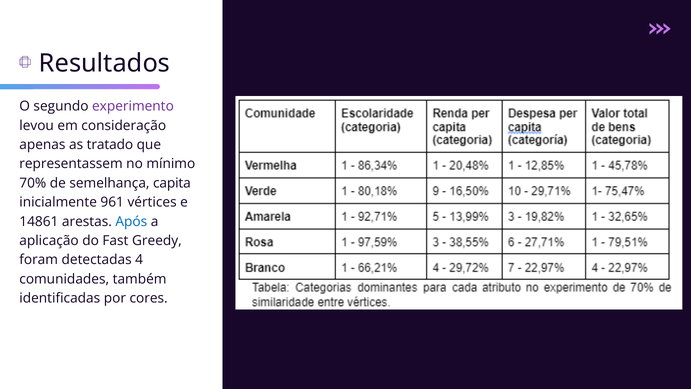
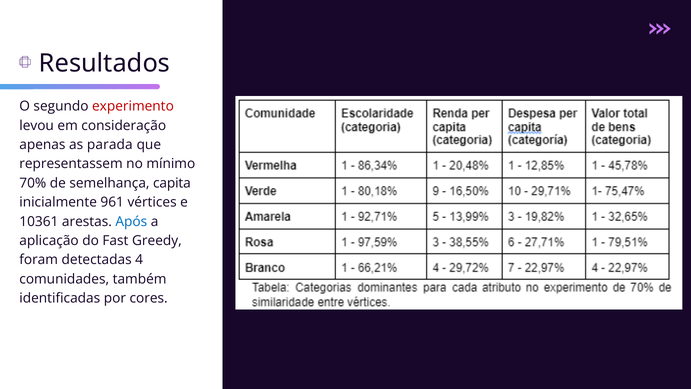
experimento colour: purple -> red
tratado: tratado -> parada
14861: 14861 -> 10361
